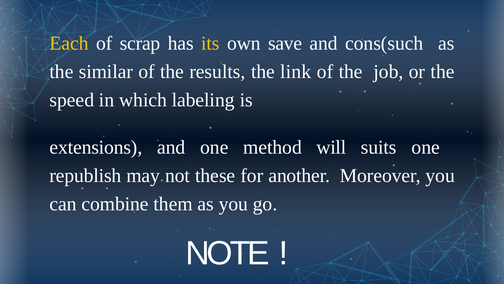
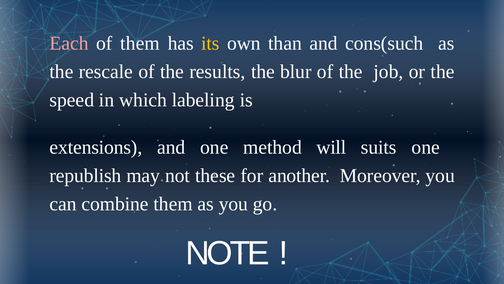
Each colour: yellow -> pink
of scrap: scrap -> them
save: save -> than
similar: similar -> rescale
link: link -> blur
